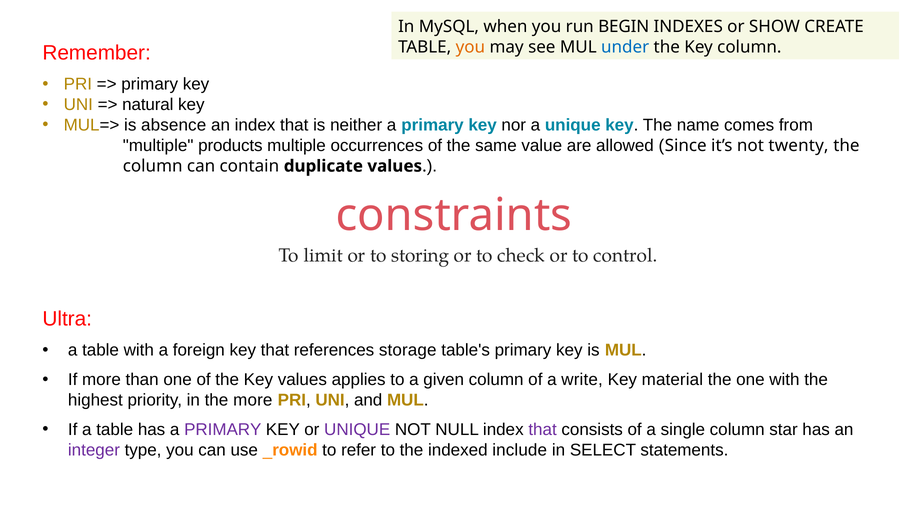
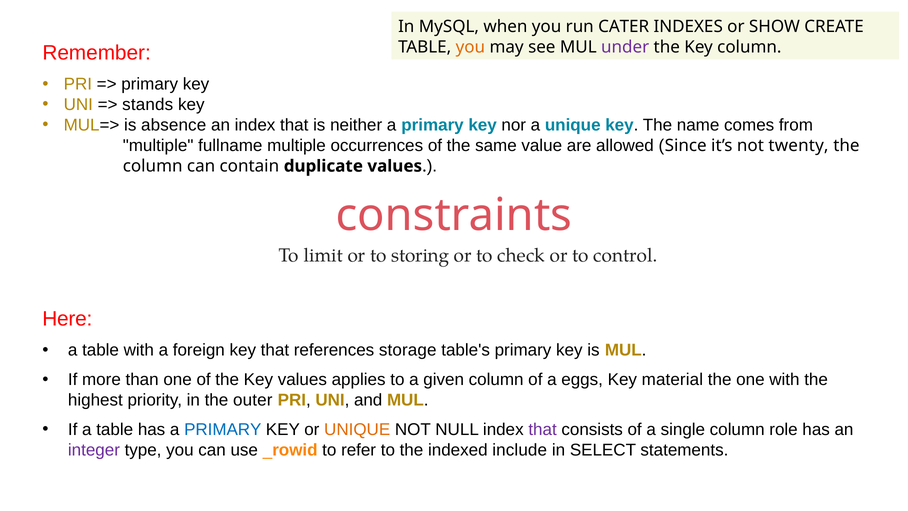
BEGIN: BEGIN -> CATER
under colour: blue -> purple
natural: natural -> stands
products: products -> fullname
Ultra: Ultra -> Here
write: write -> eggs
the more: more -> outer
PRIMARY at (223, 430) colour: purple -> blue
UNIQUE at (357, 430) colour: purple -> orange
star: star -> role
